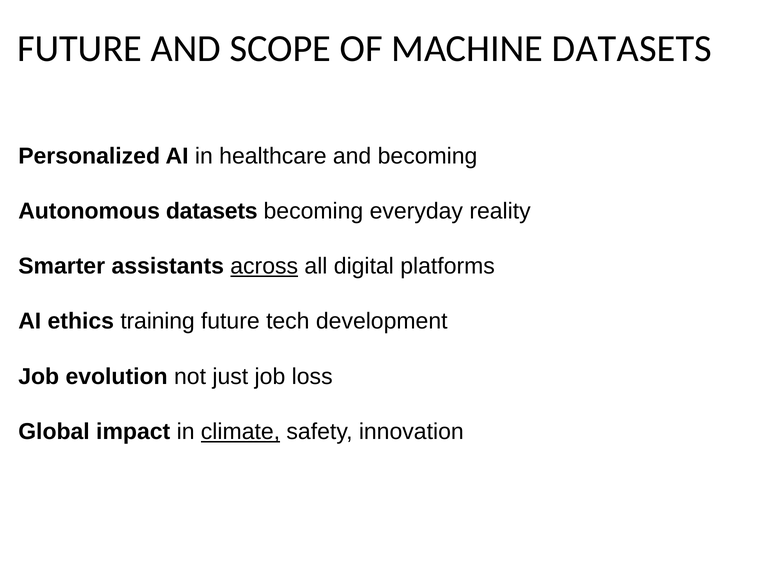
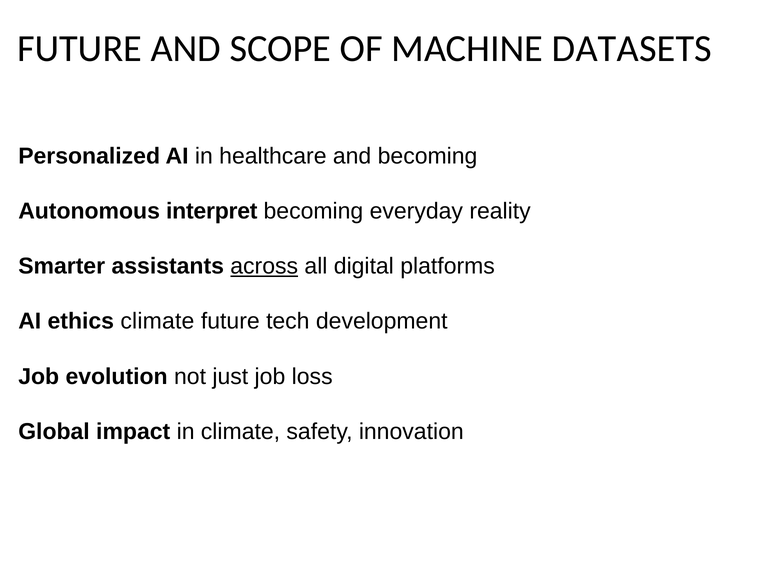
Autonomous datasets: datasets -> interpret
ethics training: training -> climate
climate at (240, 432) underline: present -> none
